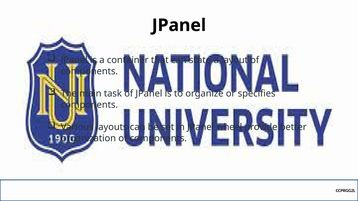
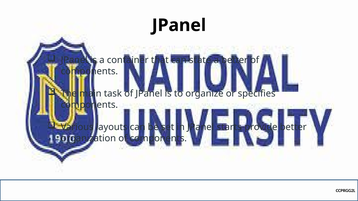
a layout: layout -> better
wheel: wheel -> starts
